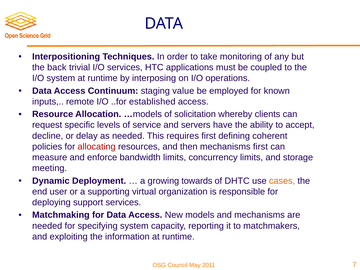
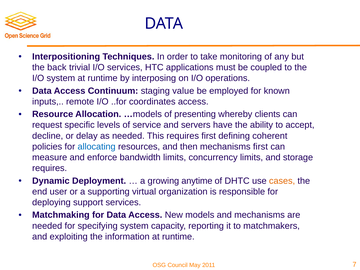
established: established -> coordinates
solicitation: solicitation -> presenting
allocating colour: red -> blue
meeting at (50, 168): meeting -> requires
towards: towards -> anytime
